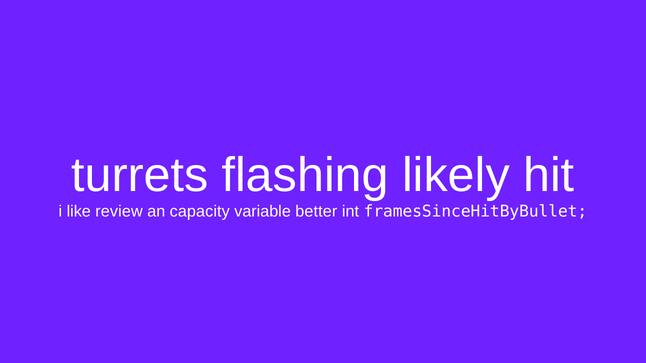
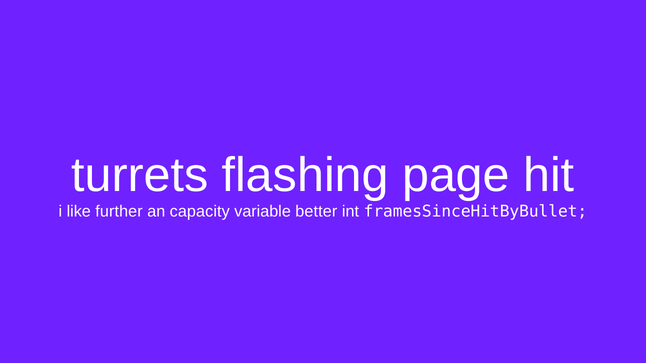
likely: likely -> page
review: review -> further
